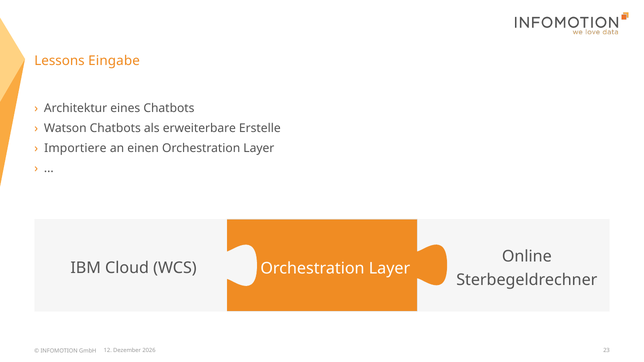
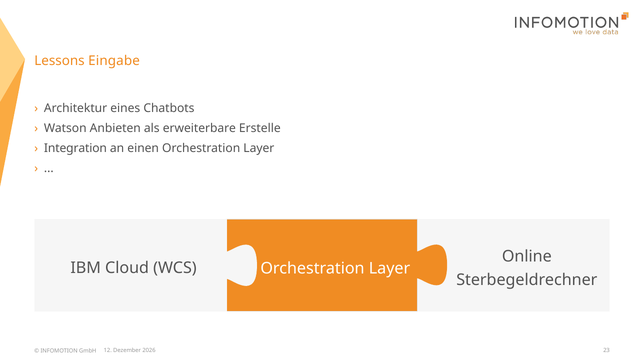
Watson Chatbots: Chatbots -> Anbieten
Importiere: Importiere -> Integration
